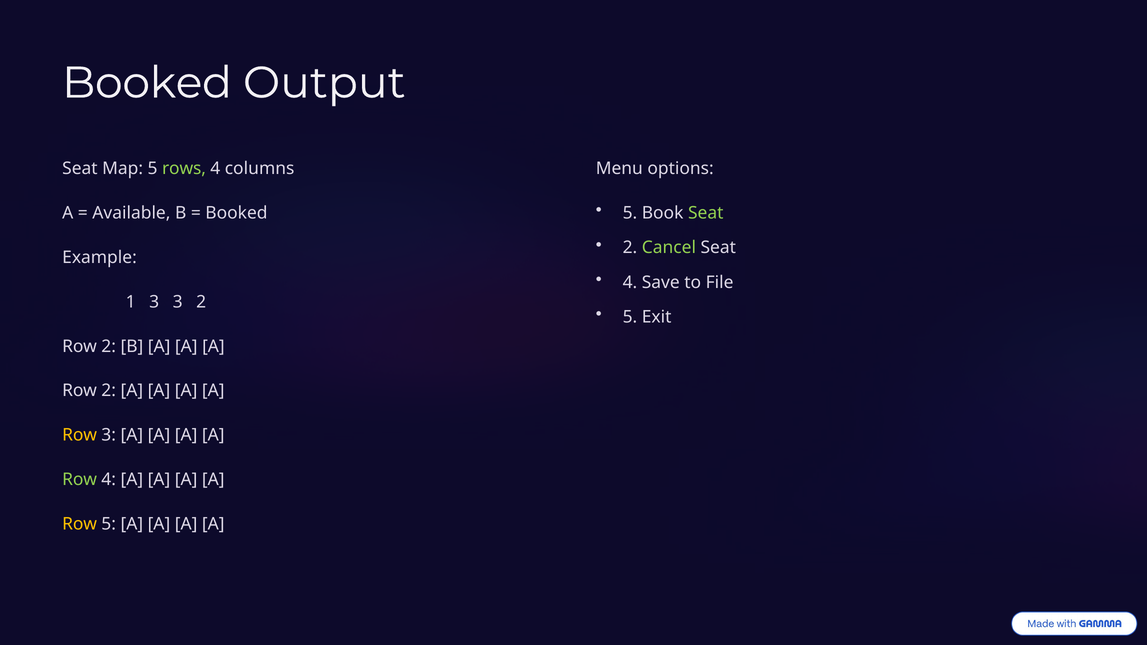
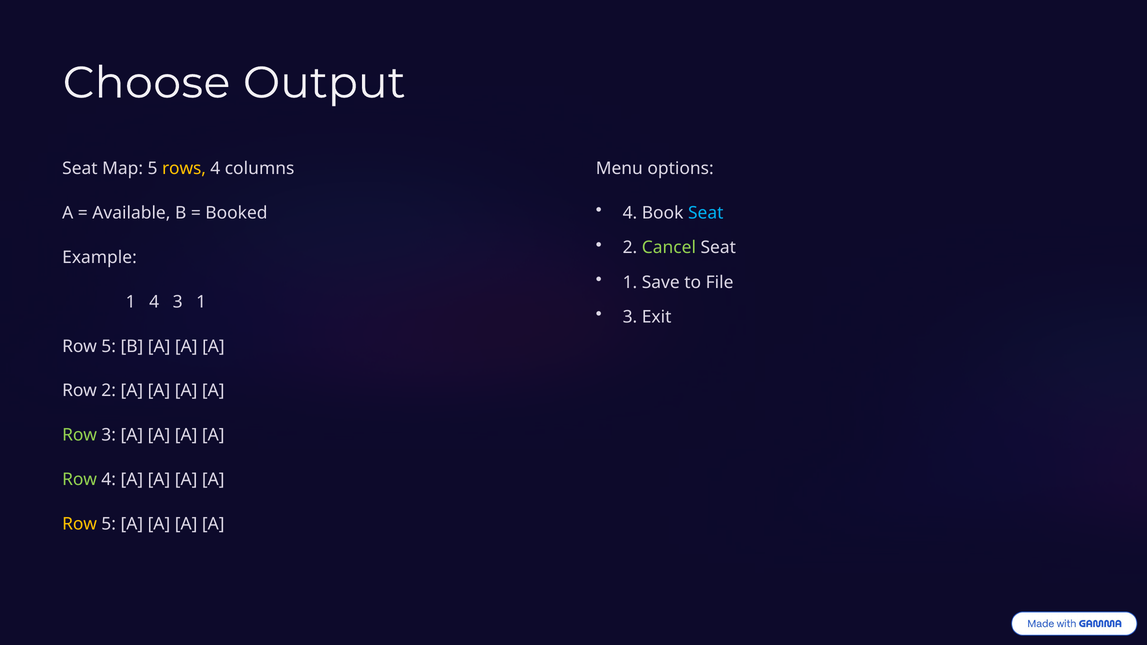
Booked at (147, 83): Booked -> Choose
rows colour: light green -> yellow
5 at (630, 213): 5 -> 4
Seat at (706, 213) colour: light green -> light blue
4 at (630, 282): 4 -> 1
1 3: 3 -> 4
3 2: 2 -> 1
5 at (630, 317): 5 -> 3
2 at (109, 346): 2 -> 5
Row at (80, 435) colour: yellow -> light green
